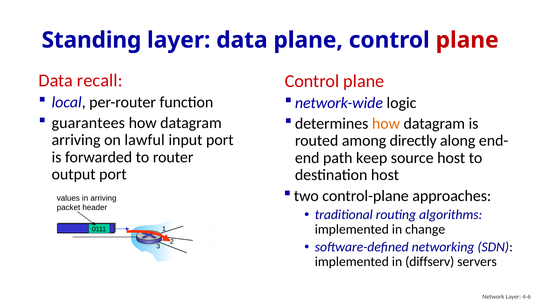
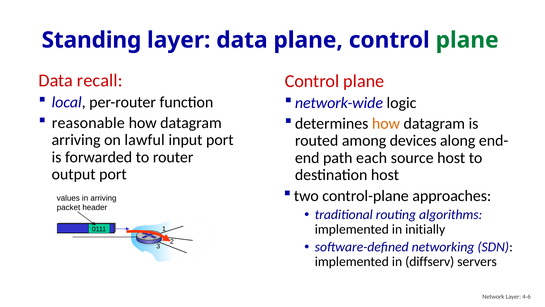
plane at (467, 40) colour: red -> green
guarantees: guarantees -> reasonable
directly: directly -> devices
keep: keep -> each
change: change -> initially
